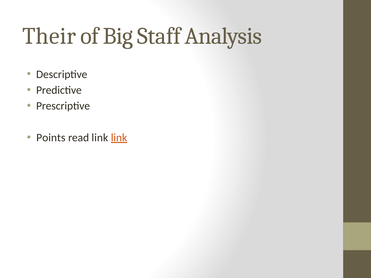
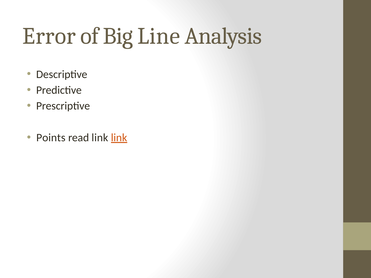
Their: Their -> Error
Staff: Staff -> Line
